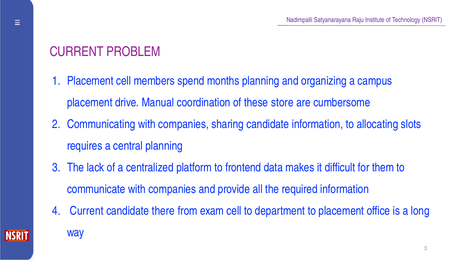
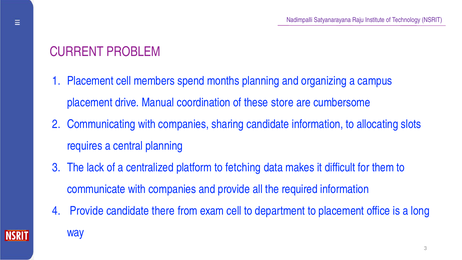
frontend: frontend -> fetching
Current at (87, 211): Current -> Provide
